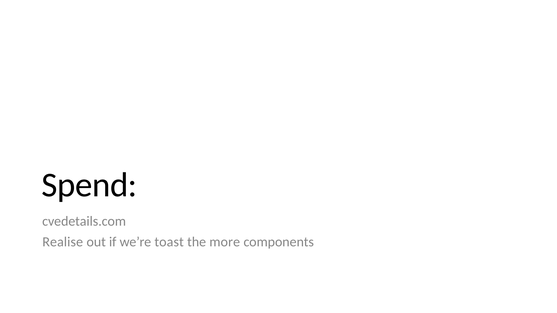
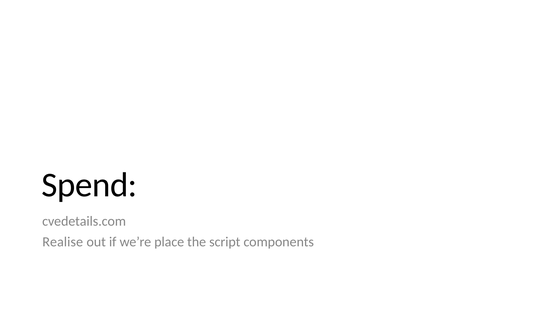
toast: toast -> place
more: more -> script
